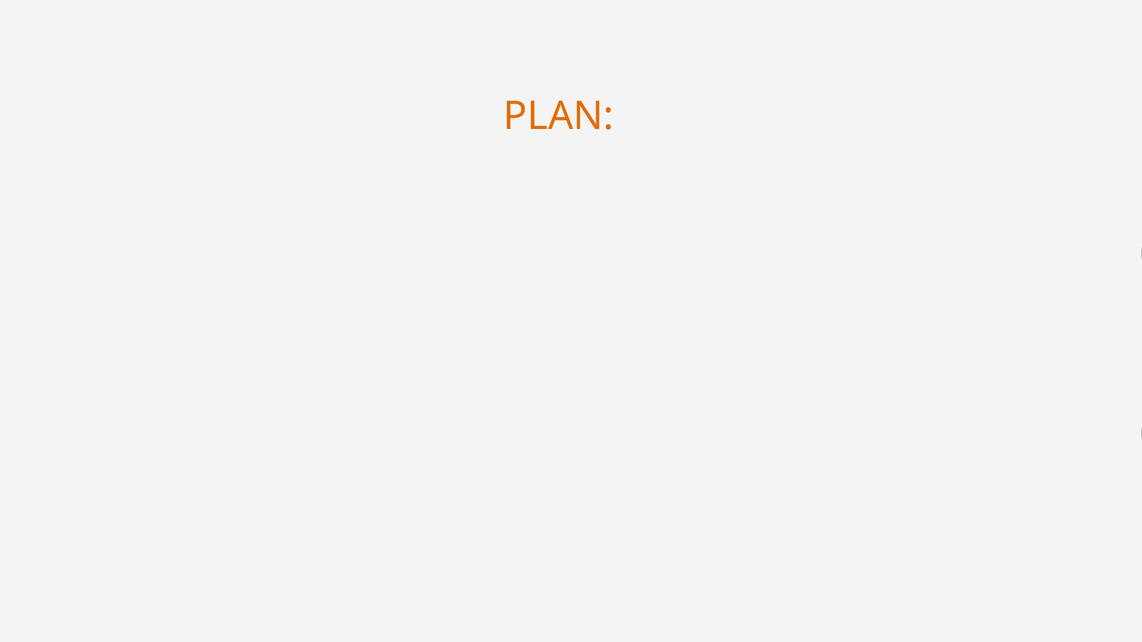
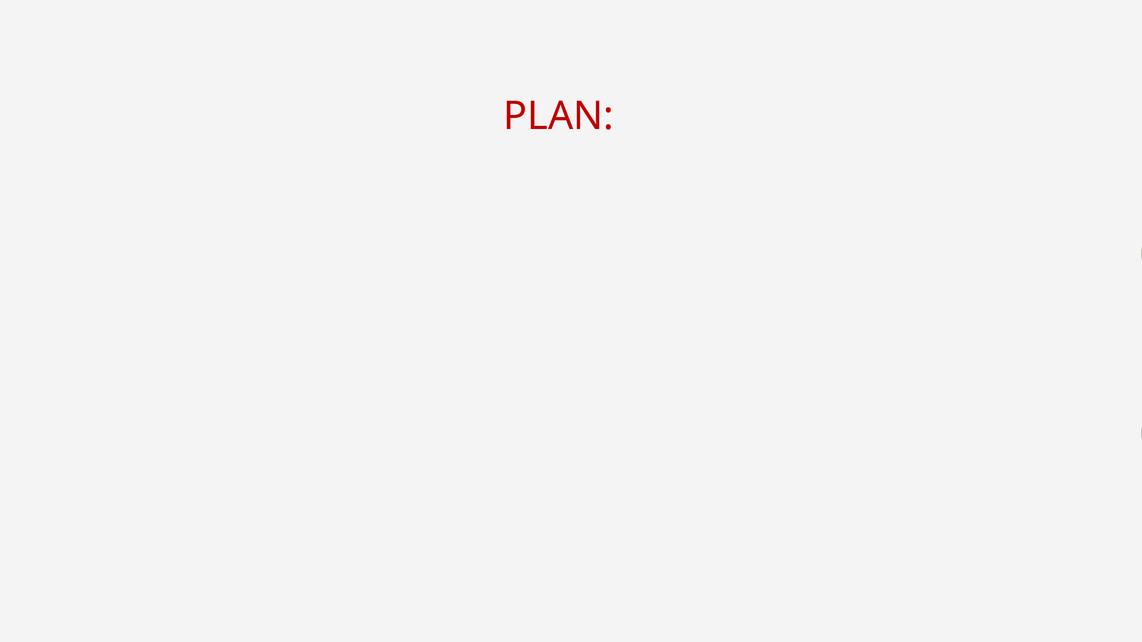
PLAN colour: orange -> red
